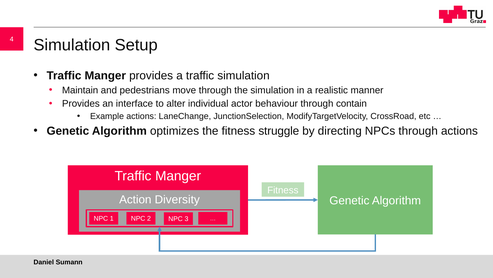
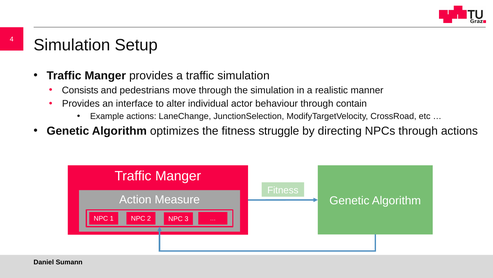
Maintain: Maintain -> Consists
Diversity: Diversity -> Measure
